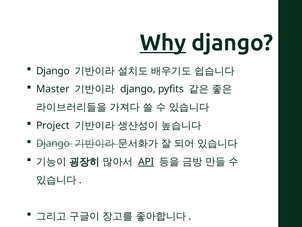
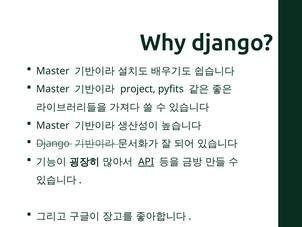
Why underline: present -> none
Django at (53, 71): Django -> Master
django at (138, 89): django -> project
Project at (53, 125): Project -> Master
